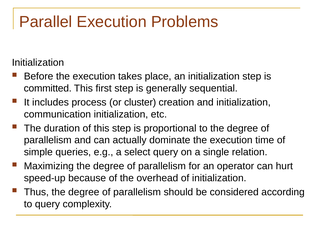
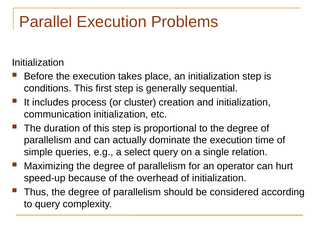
committed: committed -> conditions
